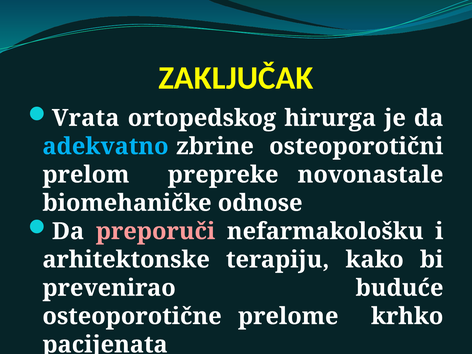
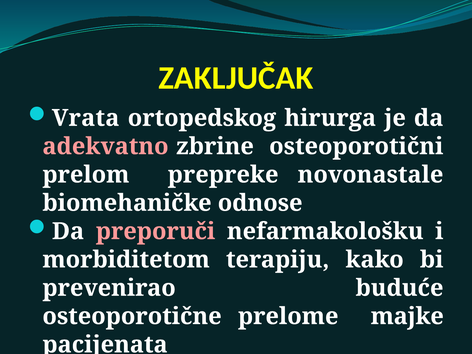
adekvatno colour: light blue -> pink
arhitektonske: arhitektonske -> morbiditetom
krhko: krhko -> majke
